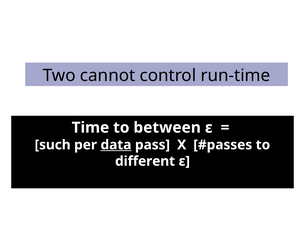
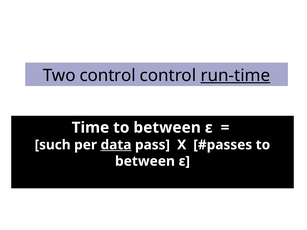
Two cannot: cannot -> control
run-time underline: none -> present
different at (145, 161): different -> between
